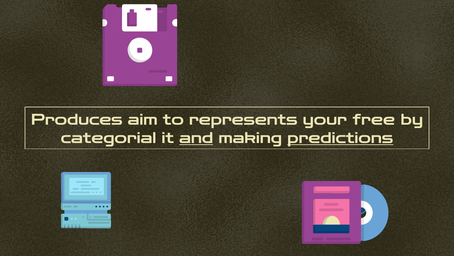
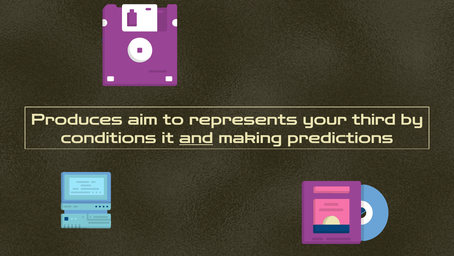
free: free -> third
categorial: categorial -> conditions
predictions underline: present -> none
